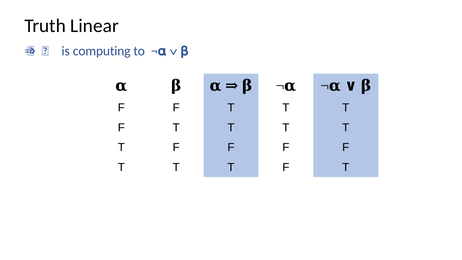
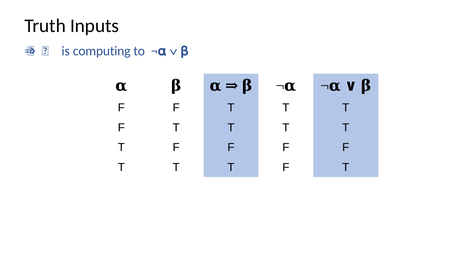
Linear: Linear -> Inputs
